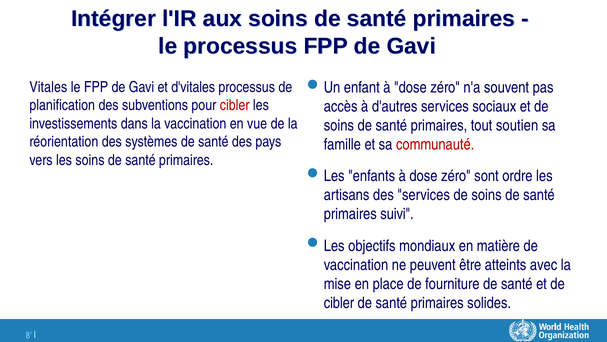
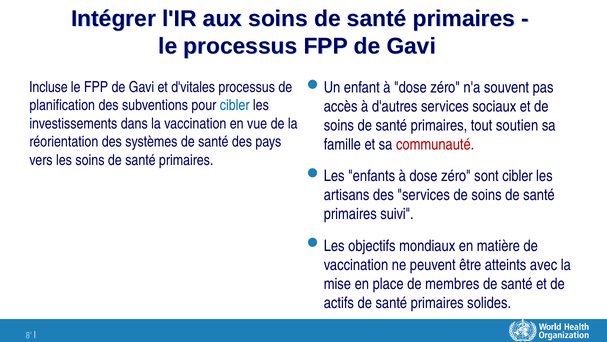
Vitales: Vitales -> Incluse
cibler at (235, 105) colour: red -> blue
sont ordre: ordre -> cibler
fourniture: fourniture -> membres
cibler at (339, 302): cibler -> actifs
